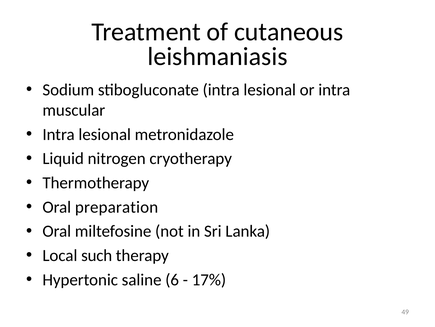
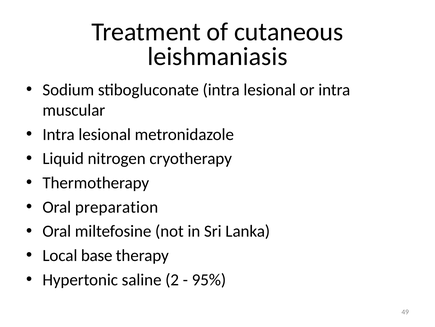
such: such -> base
6: 6 -> 2
17%: 17% -> 95%
